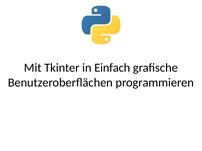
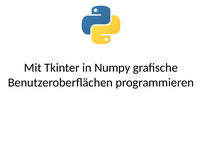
Einfach: Einfach -> Numpy
